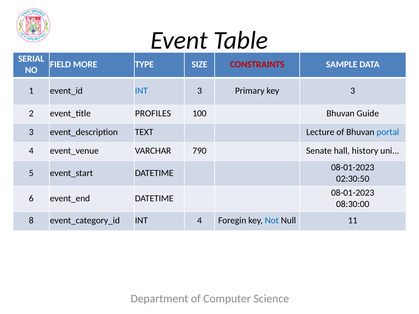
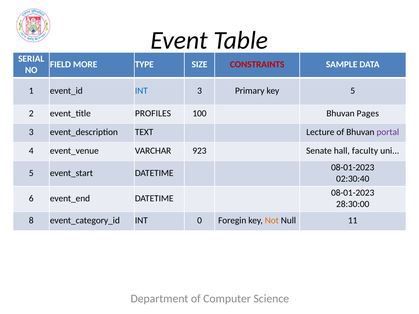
key 3: 3 -> 5
Guide: Guide -> Pages
portal colour: blue -> purple
790: 790 -> 923
history: history -> faculty
02:30:50: 02:30:50 -> 02:30:40
08:30:00: 08:30:00 -> 28:30:00
INT 4: 4 -> 0
Not colour: blue -> orange
